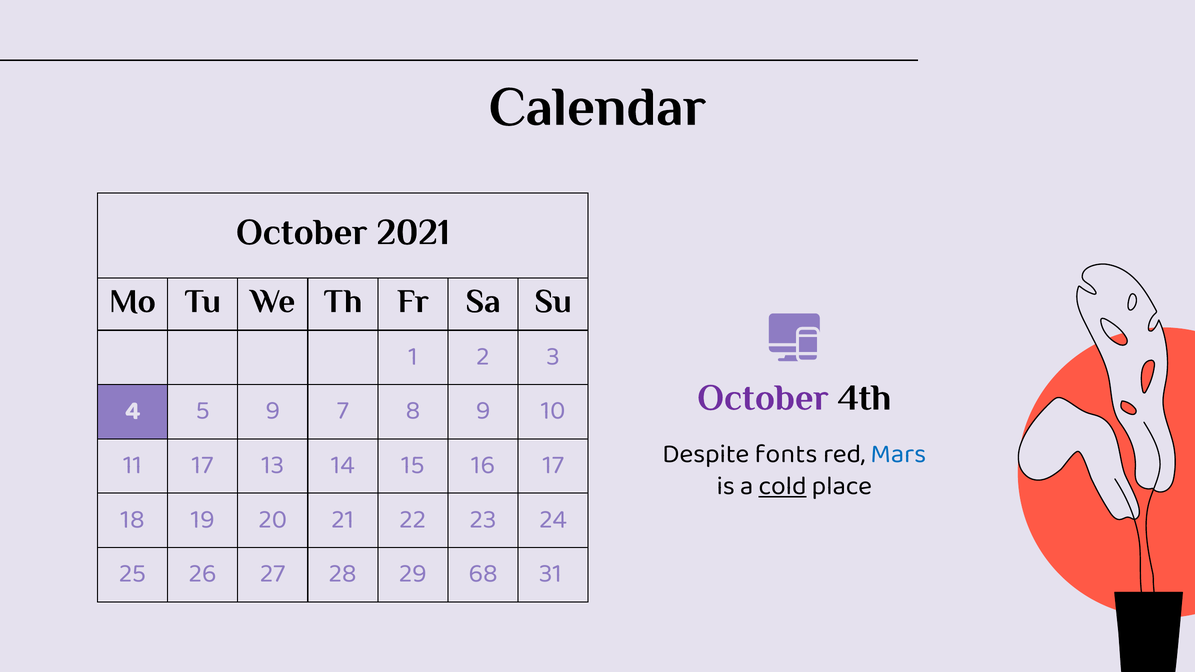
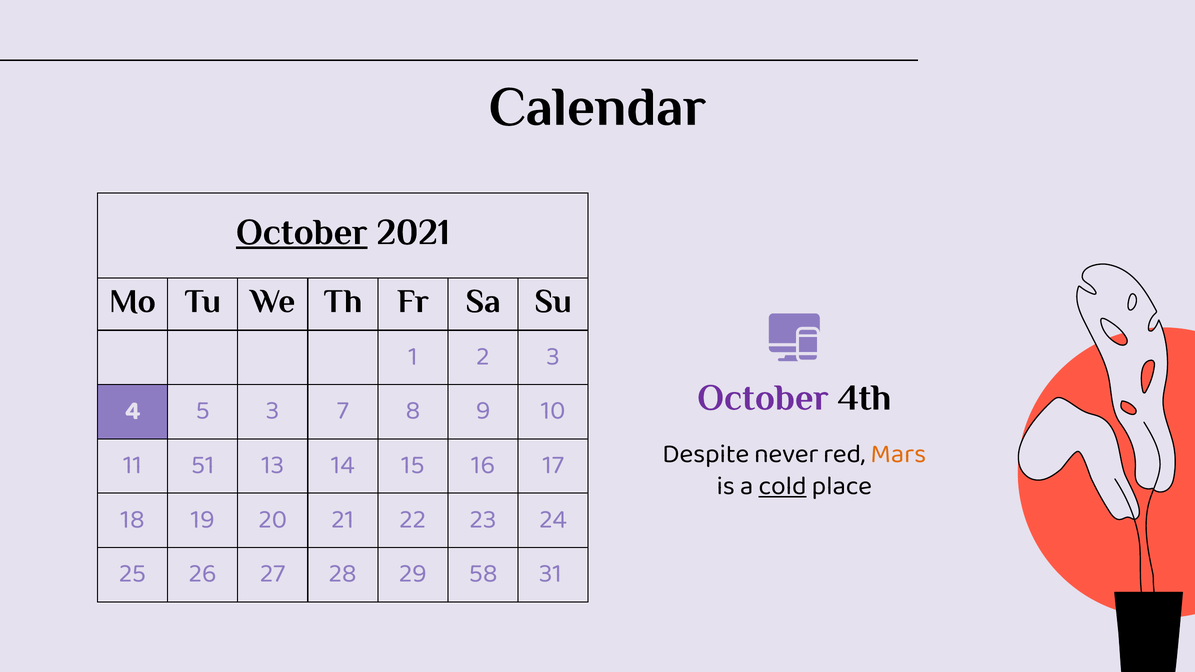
October at (302, 232) underline: none -> present
5 9: 9 -> 3
fonts: fonts -> never
Mars colour: blue -> orange
11 17: 17 -> 51
68: 68 -> 58
